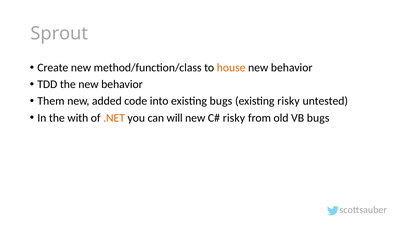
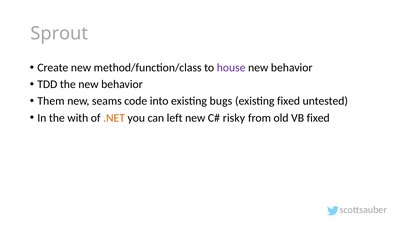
house colour: orange -> purple
added: added -> seams
existing risky: risky -> fixed
will: will -> left
VB bugs: bugs -> fixed
